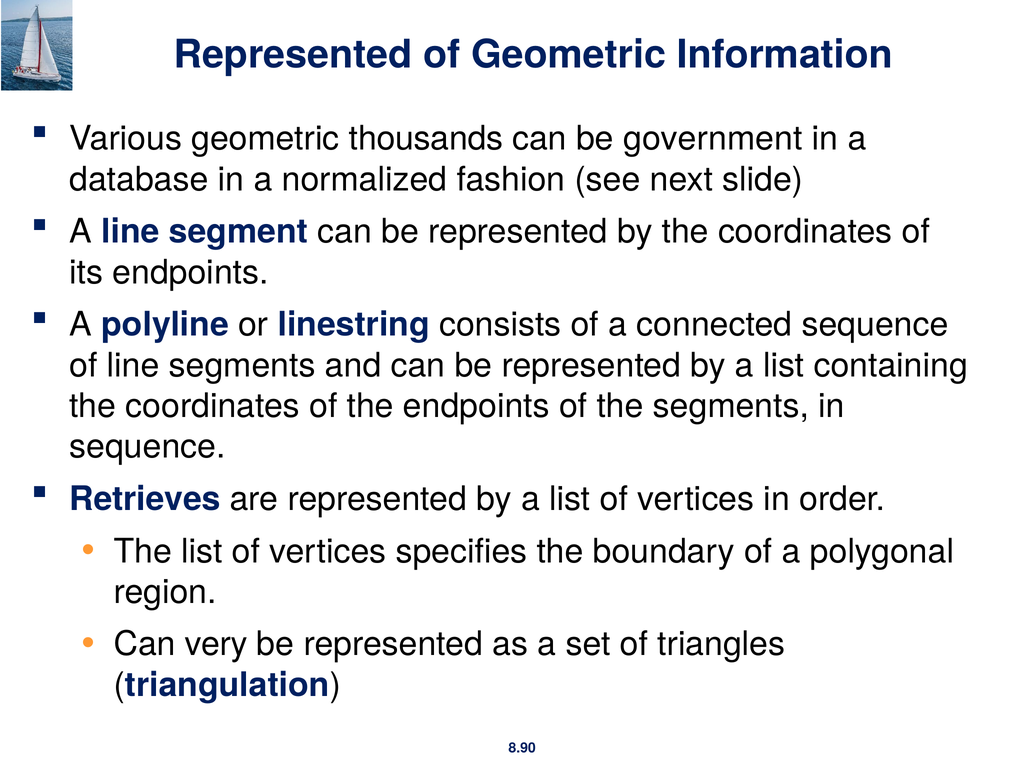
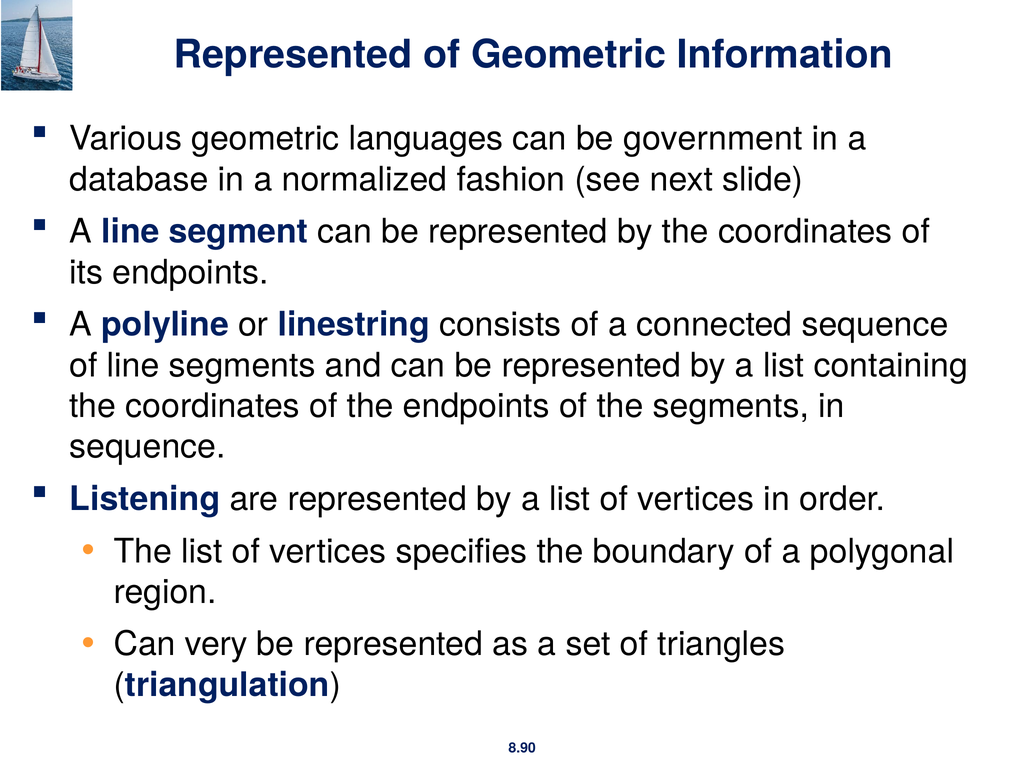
thousands: thousands -> languages
Retrieves: Retrieves -> Listening
